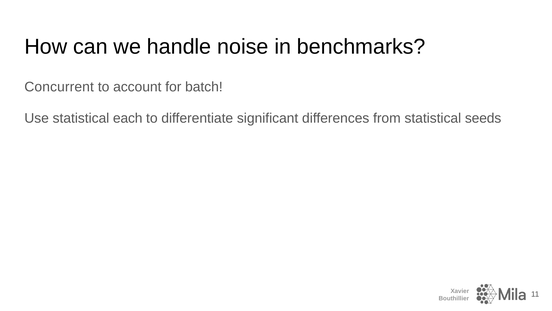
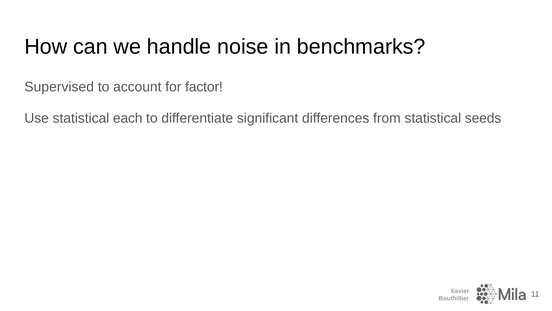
Concurrent: Concurrent -> Supervised
batch: batch -> factor
